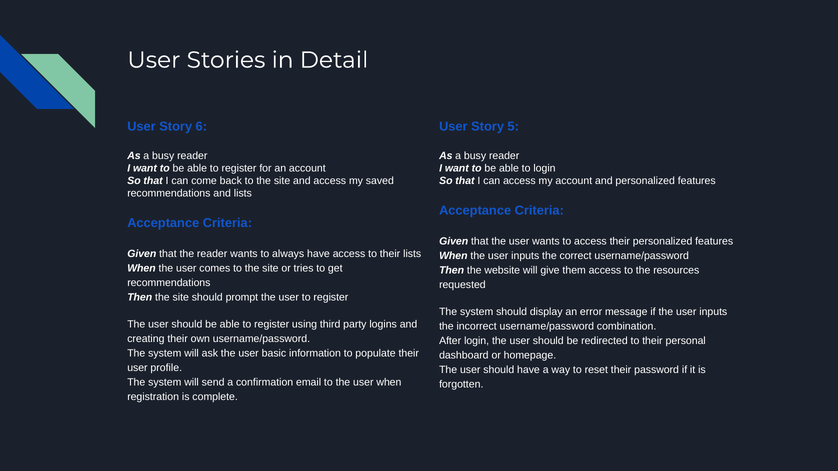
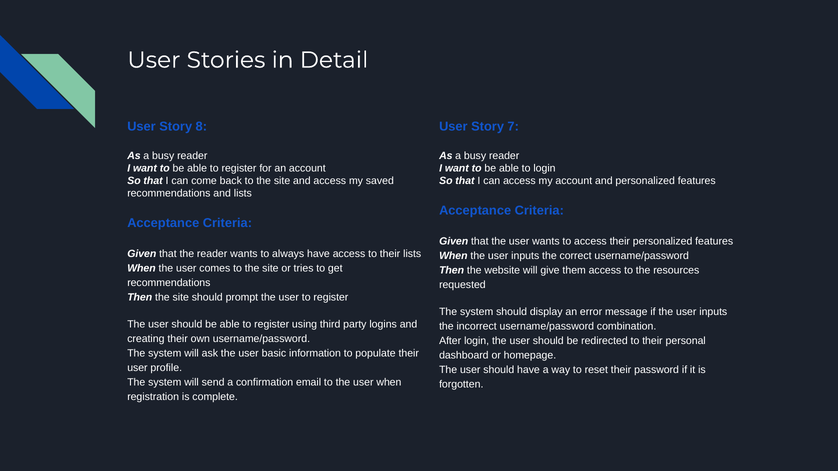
6: 6 -> 8
5: 5 -> 7
